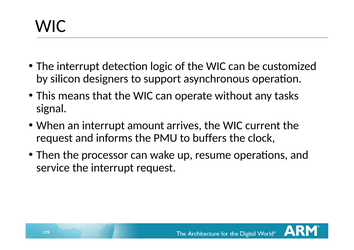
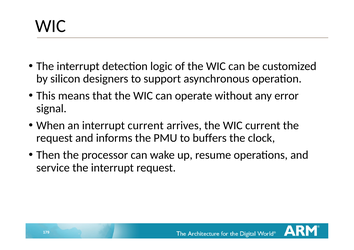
tasks: tasks -> error
interrupt amount: amount -> current
